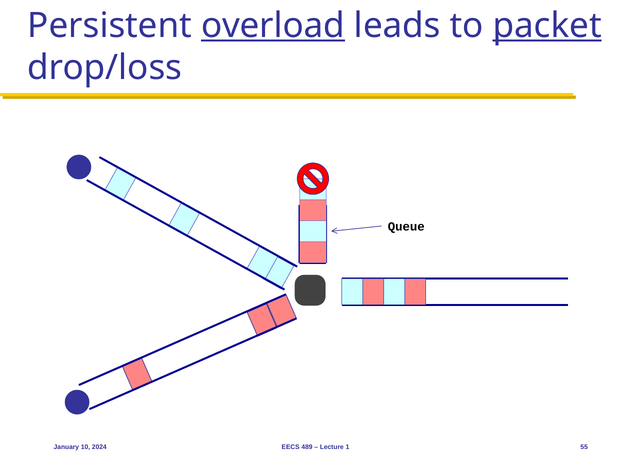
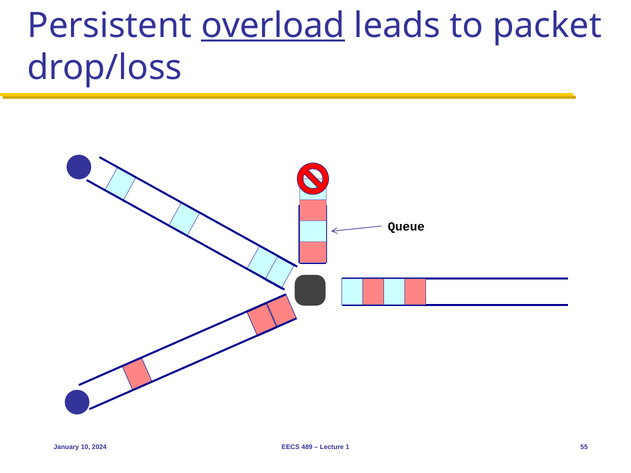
packet underline: present -> none
